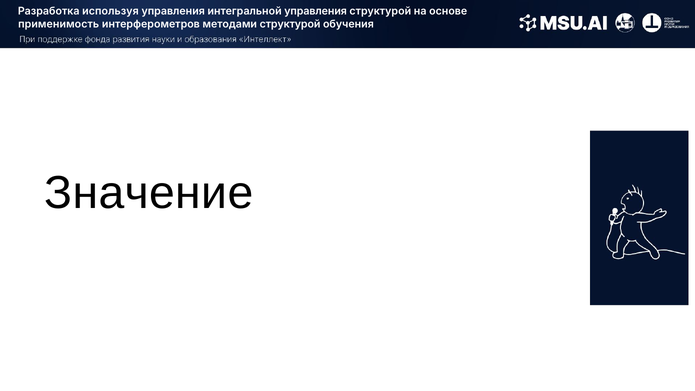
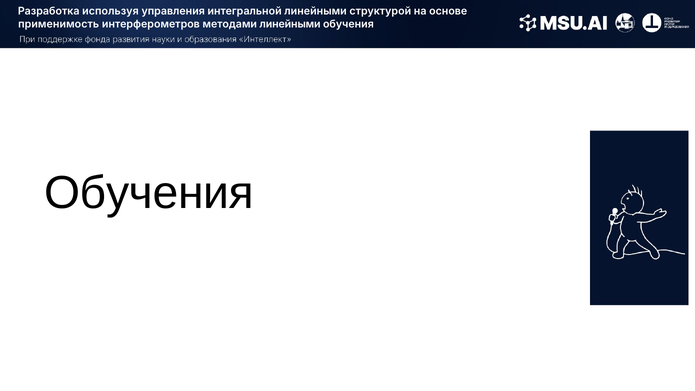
интегральной управления: управления -> линейными
методами структурой: структурой -> линейными
Значение at (149, 193): Значение -> Обучения
